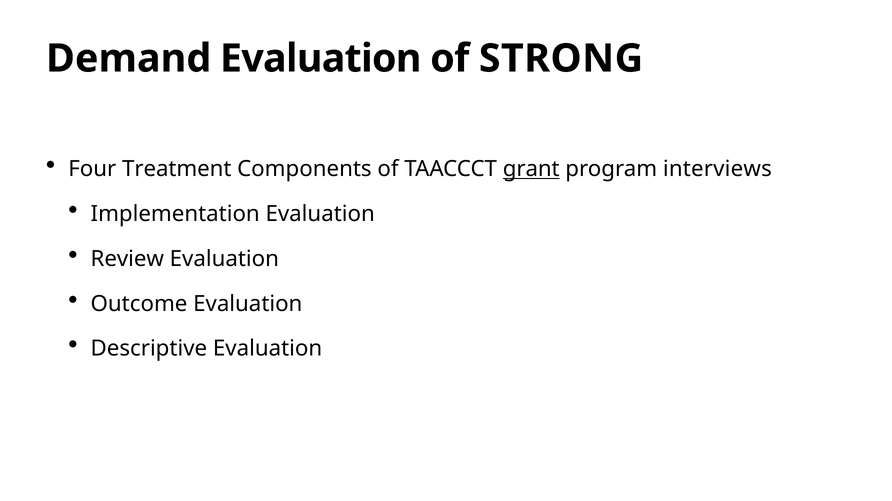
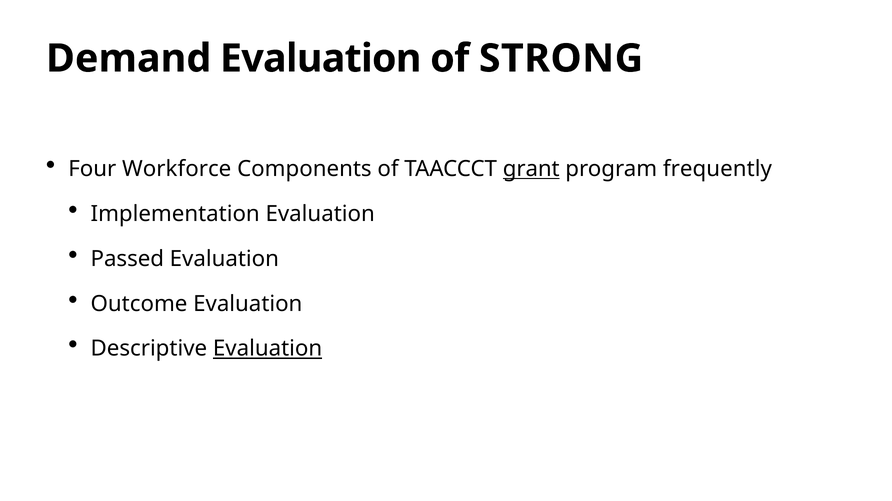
Treatment: Treatment -> Workforce
interviews: interviews -> frequently
Review: Review -> Passed
Evaluation at (268, 349) underline: none -> present
